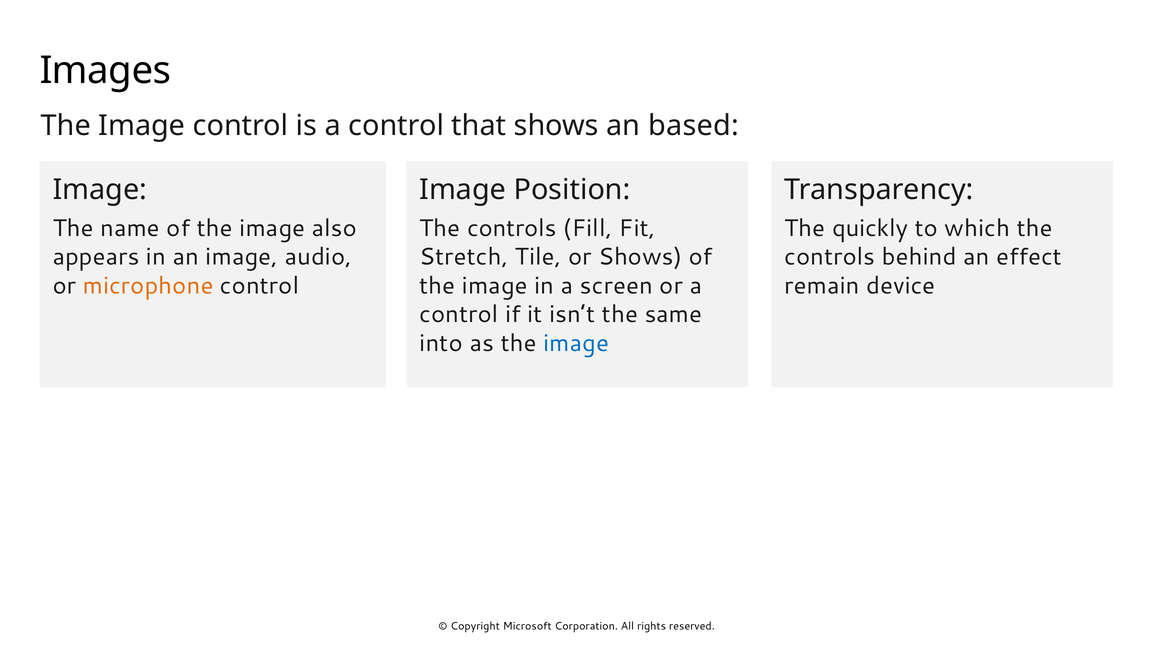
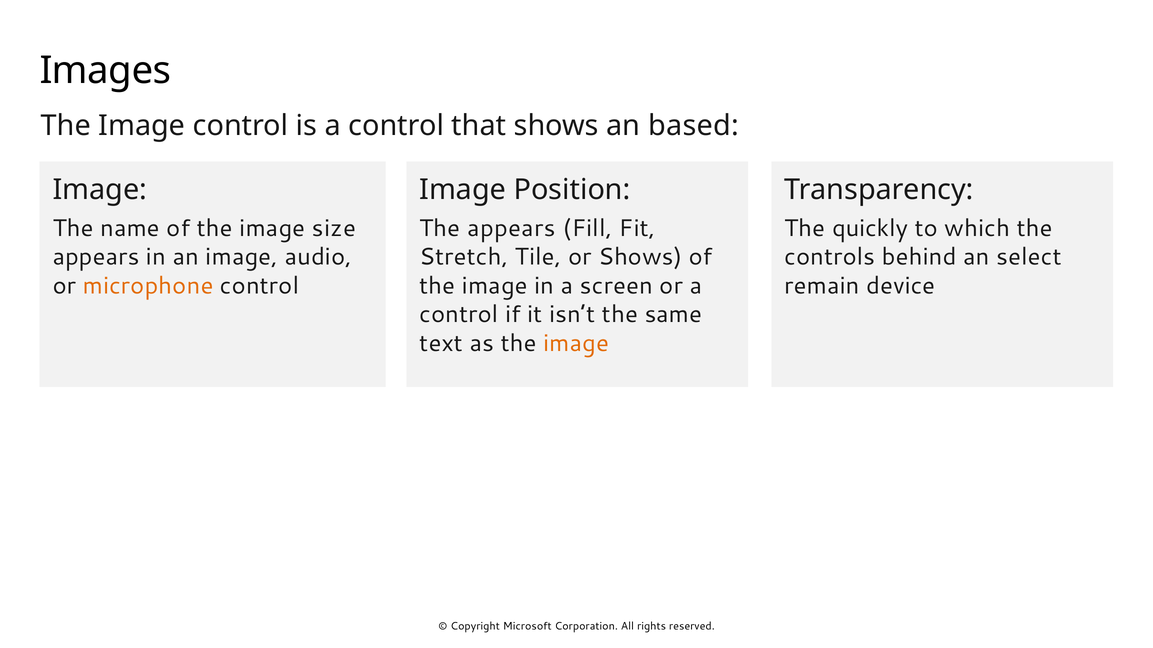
also: also -> size
controls at (512, 228): controls -> appears
effect: effect -> select
into: into -> text
image at (576, 344) colour: blue -> orange
